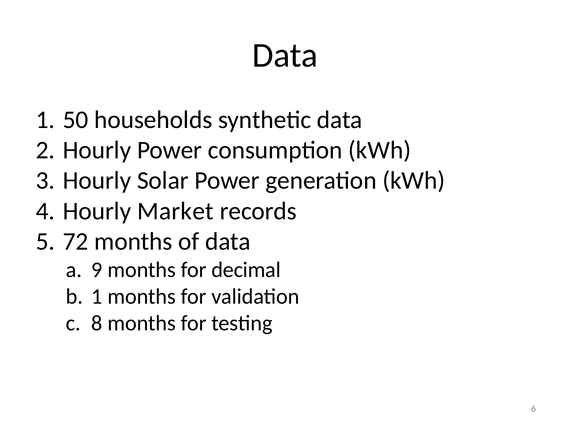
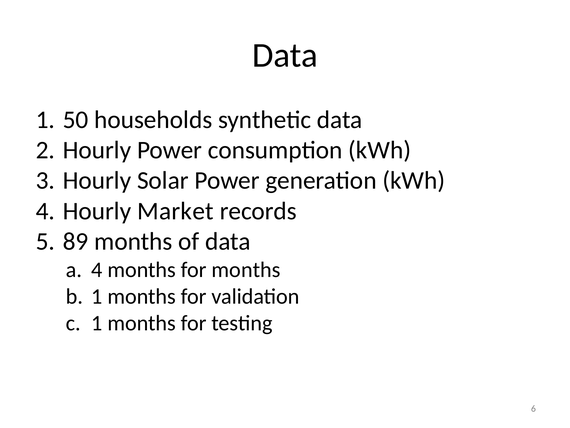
72: 72 -> 89
9 at (97, 269): 9 -> 4
for decimal: decimal -> months
8 at (97, 323): 8 -> 1
